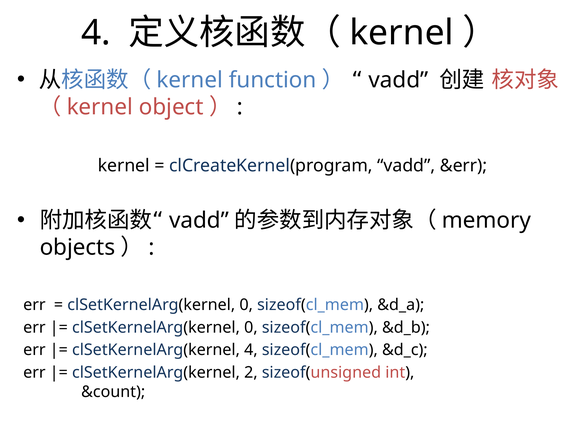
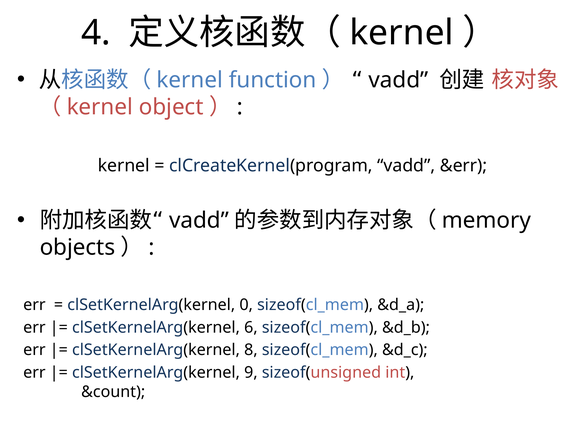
0 at (251, 328): 0 -> 6
clSetKernelArg(kernel 4: 4 -> 8
2: 2 -> 9
